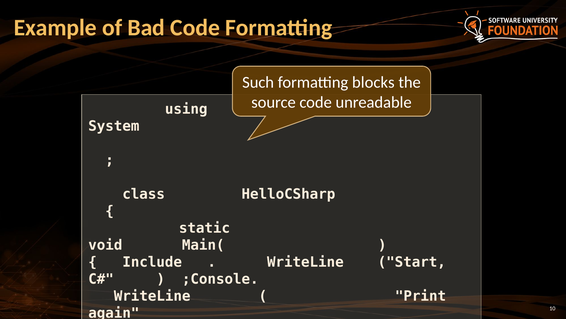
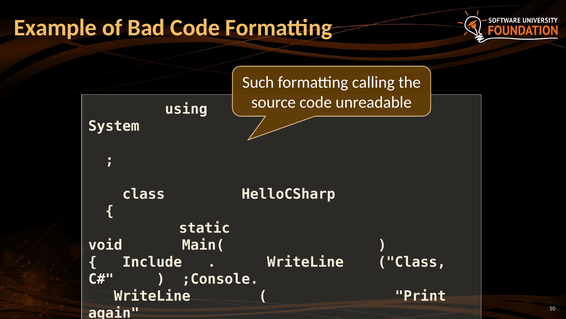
blocks: blocks -> calling
WriteLine Start: Start -> Class
